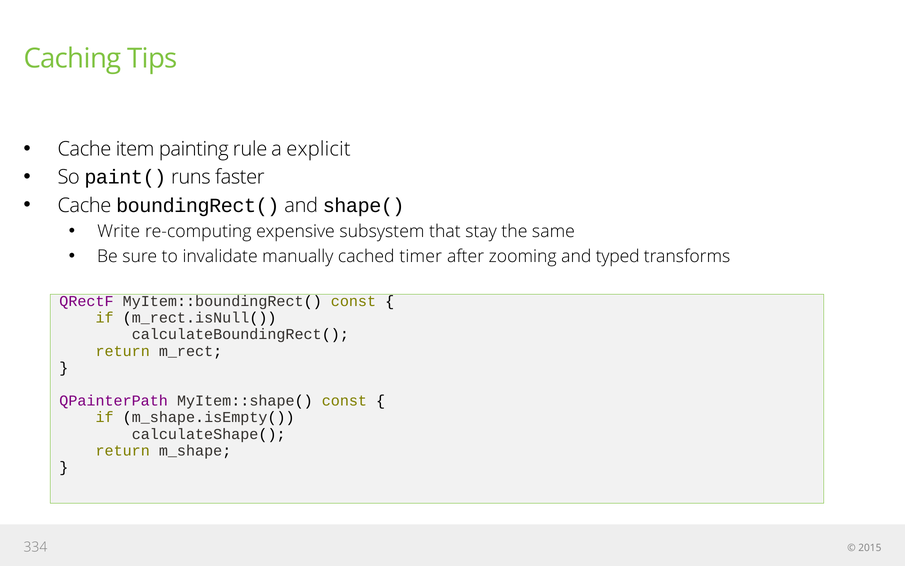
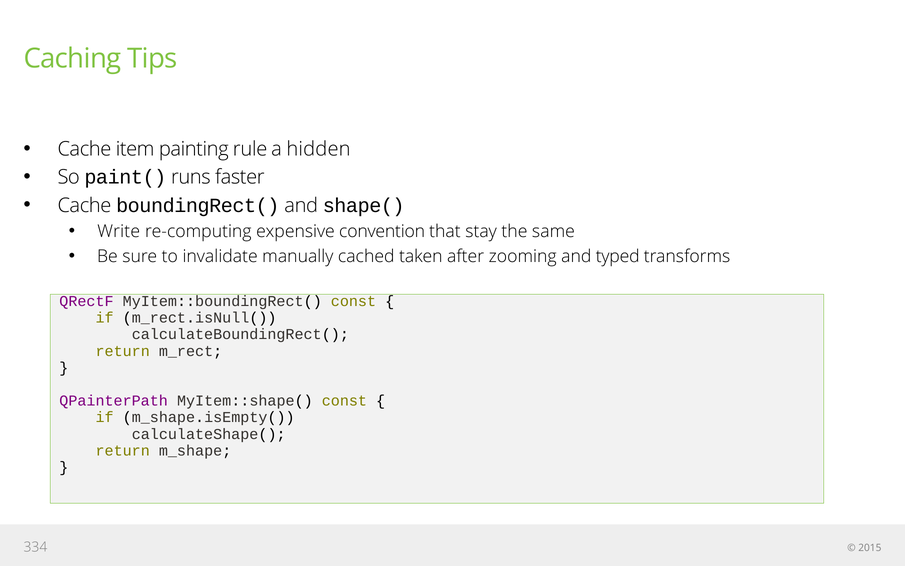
explicit: explicit -> hidden
subsystem: subsystem -> convention
timer: timer -> taken
